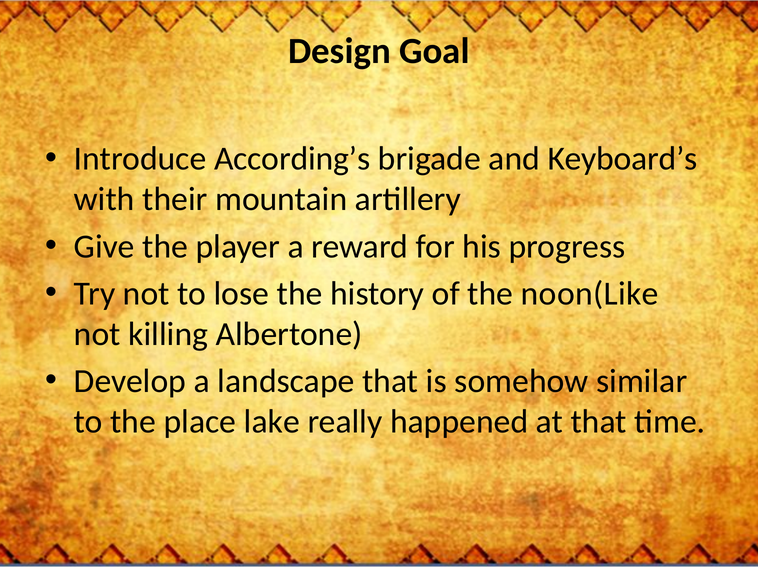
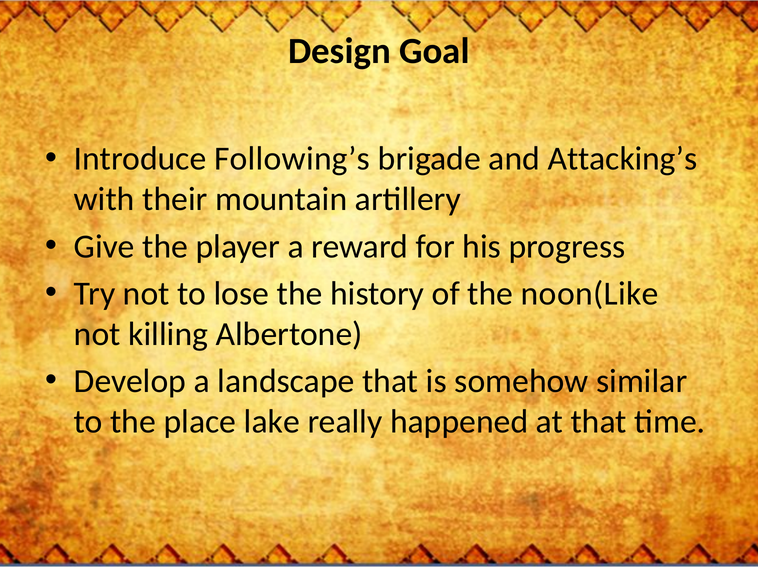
According’s: According’s -> Following’s
Keyboard’s: Keyboard’s -> Attacking’s
